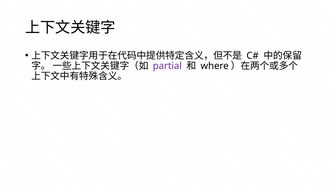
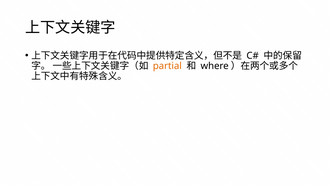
partial colour: purple -> orange
